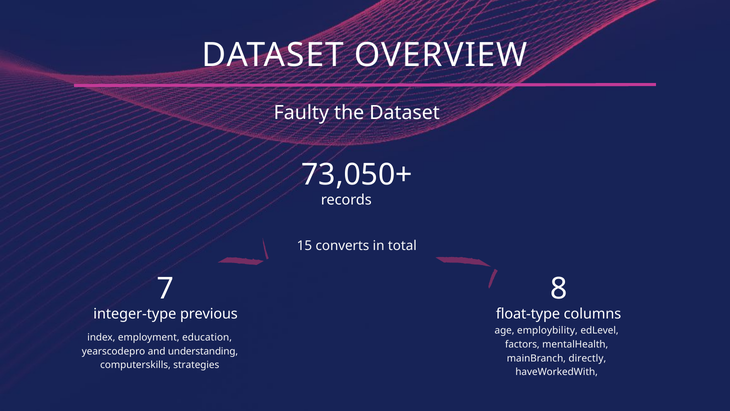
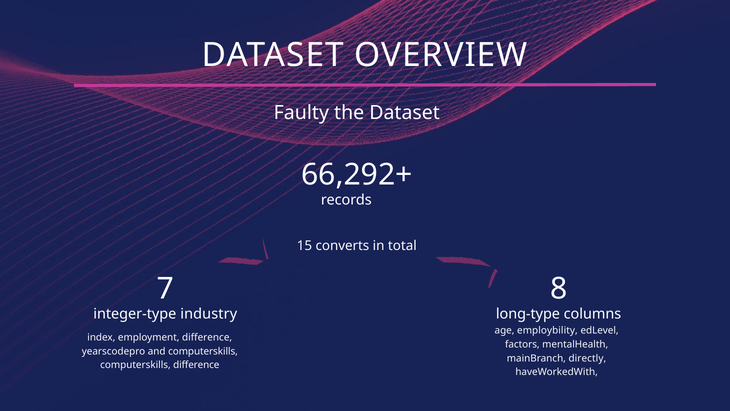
73,050+: 73,050+ -> 66,292+
previous: previous -> industry
float-type: float-type -> long-type
employment education: education -> difference
and understanding: understanding -> computerskills
computerskills strategies: strategies -> difference
